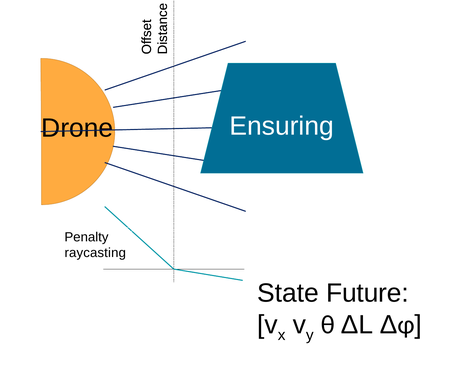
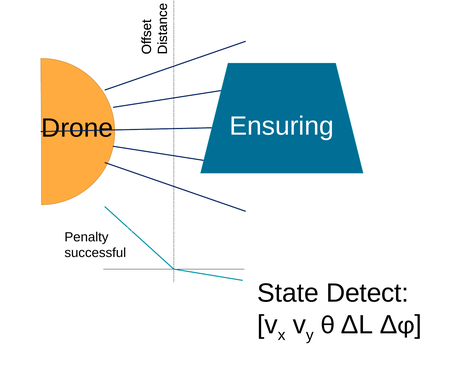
raycasting: raycasting -> successful
Future: Future -> Detect
